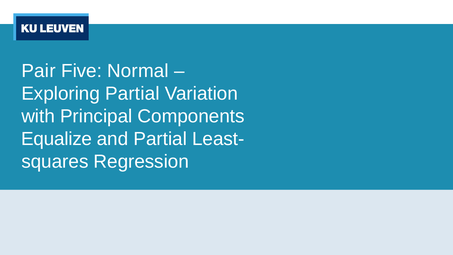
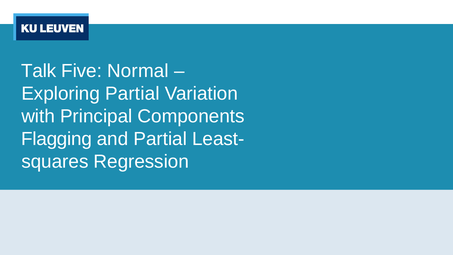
Pair: Pair -> Talk
Equalize: Equalize -> Flagging
